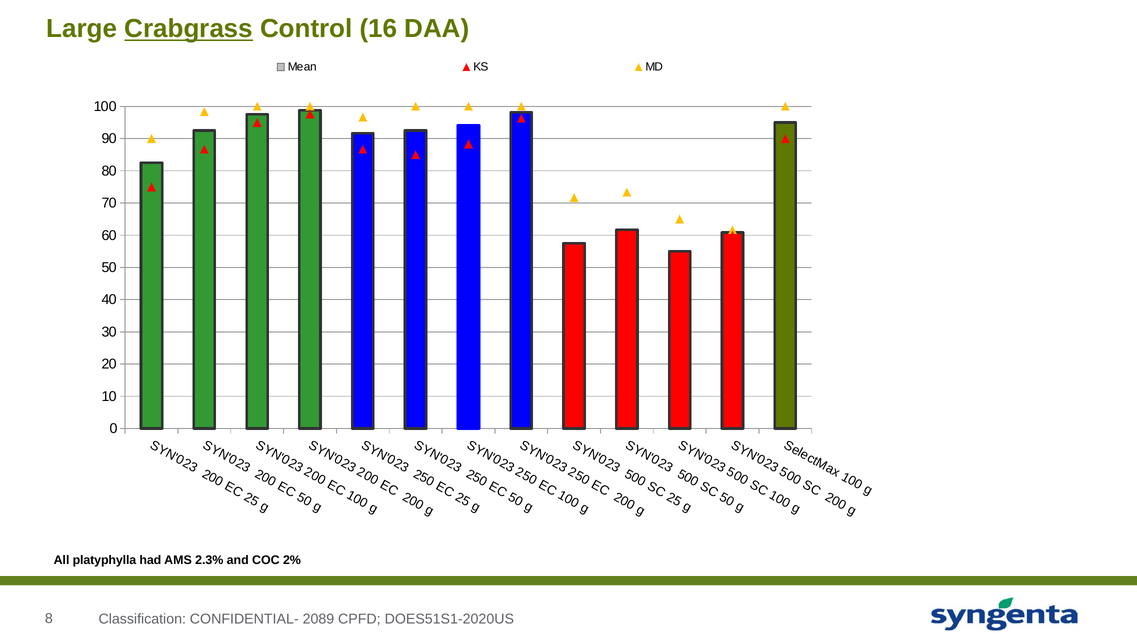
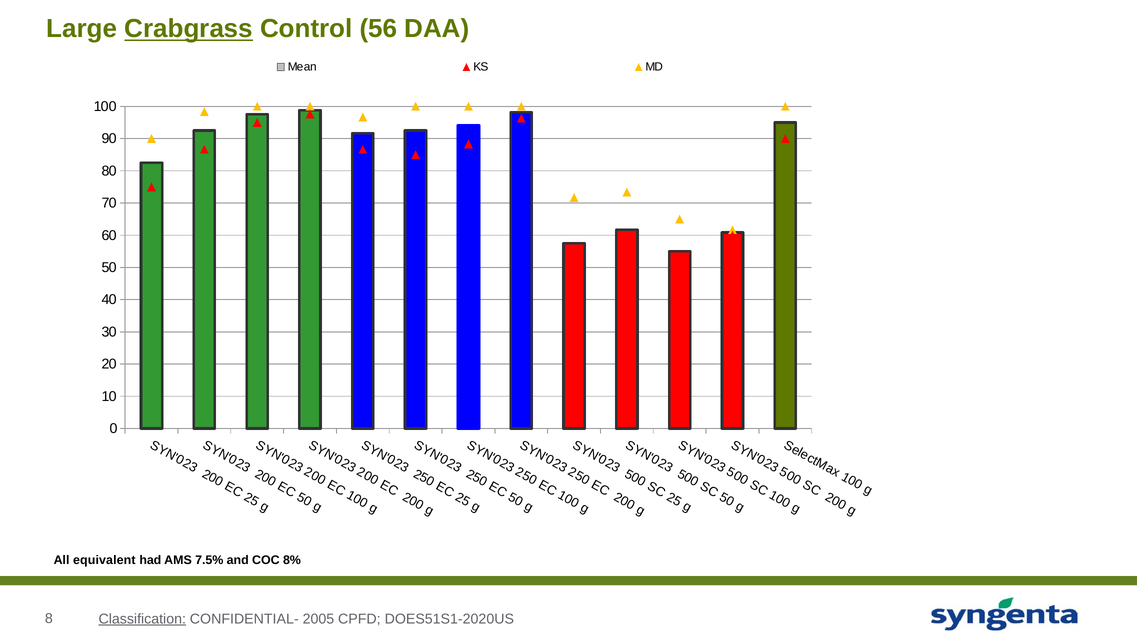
16: 16 -> 56
platyphylla: platyphylla -> equivalent
2.3%: 2.3% -> 7.5%
2%: 2% -> 8%
Classification underline: none -> present
2089: 2089 -> 2005
